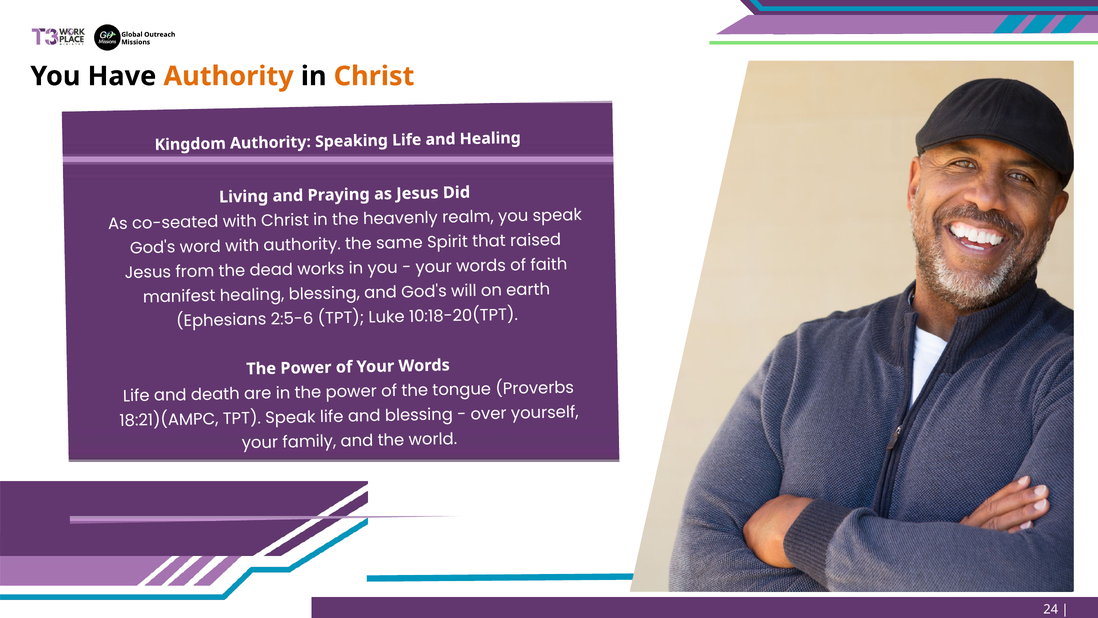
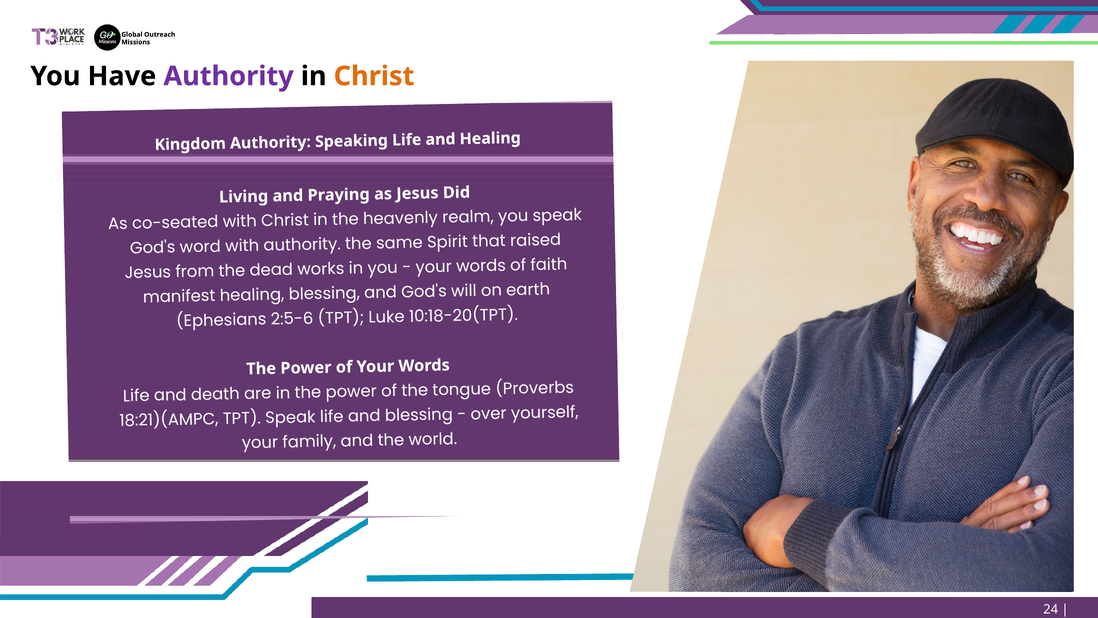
Authority at (229, 76) colour: orange -> purple
